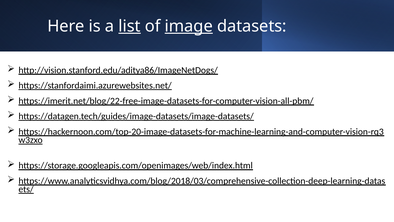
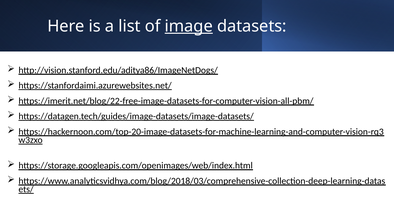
list underline: present -> none
